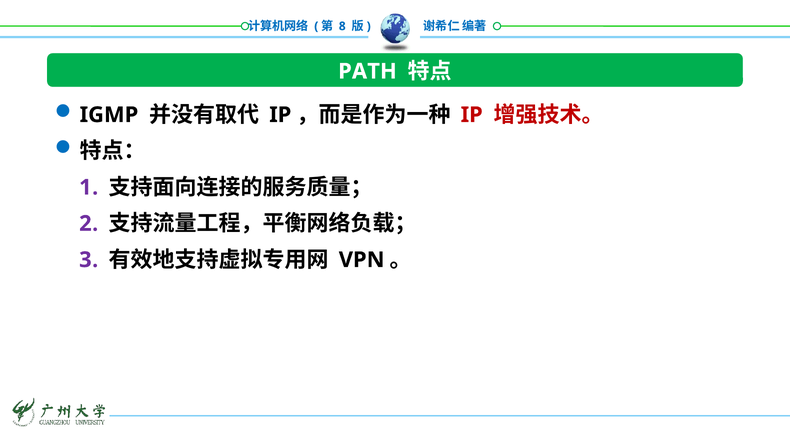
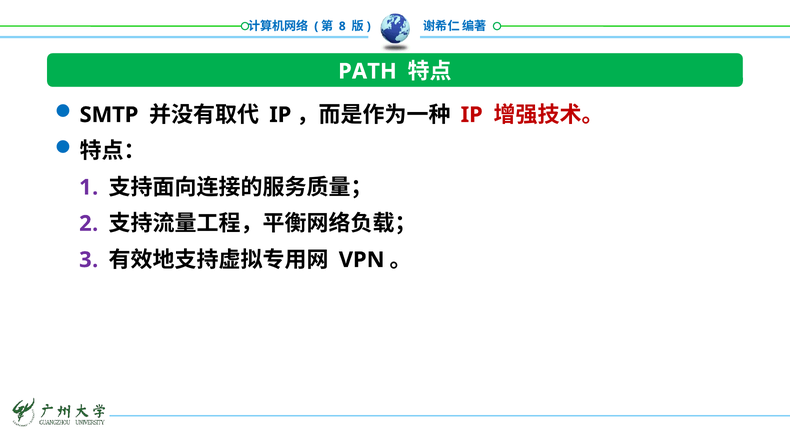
IGMP: IGMP -> SMTP
